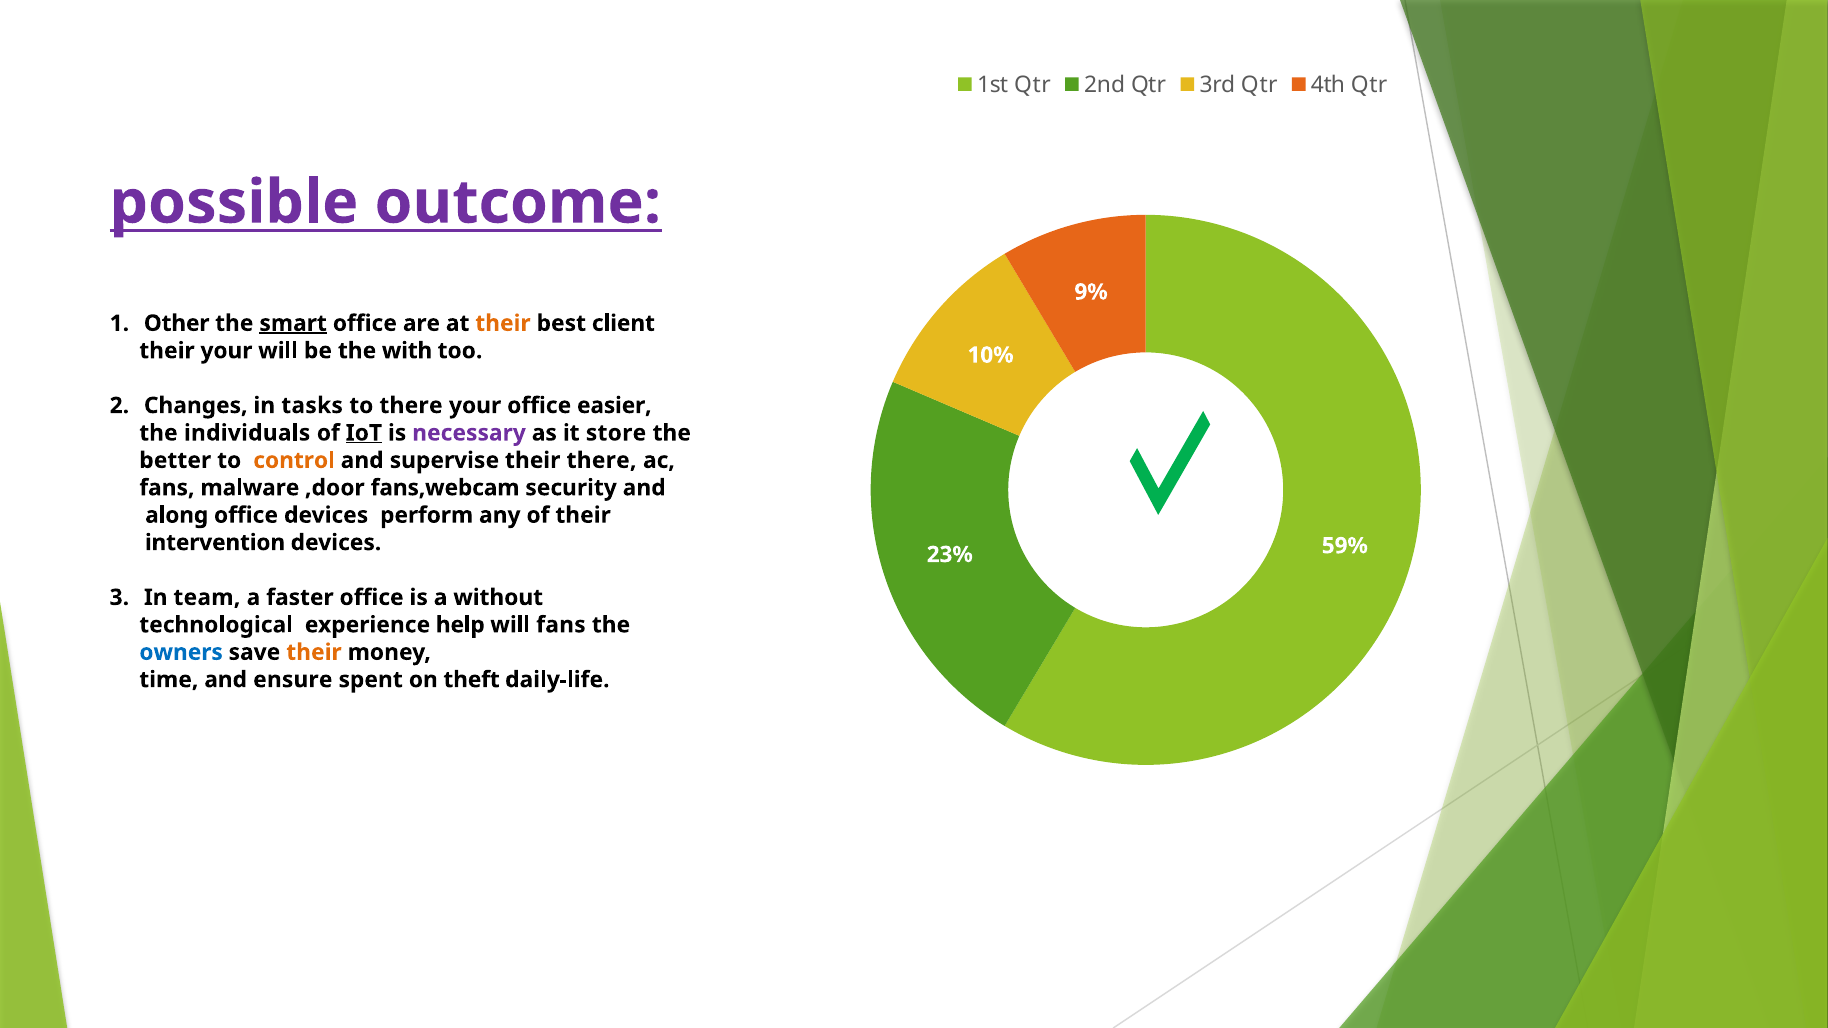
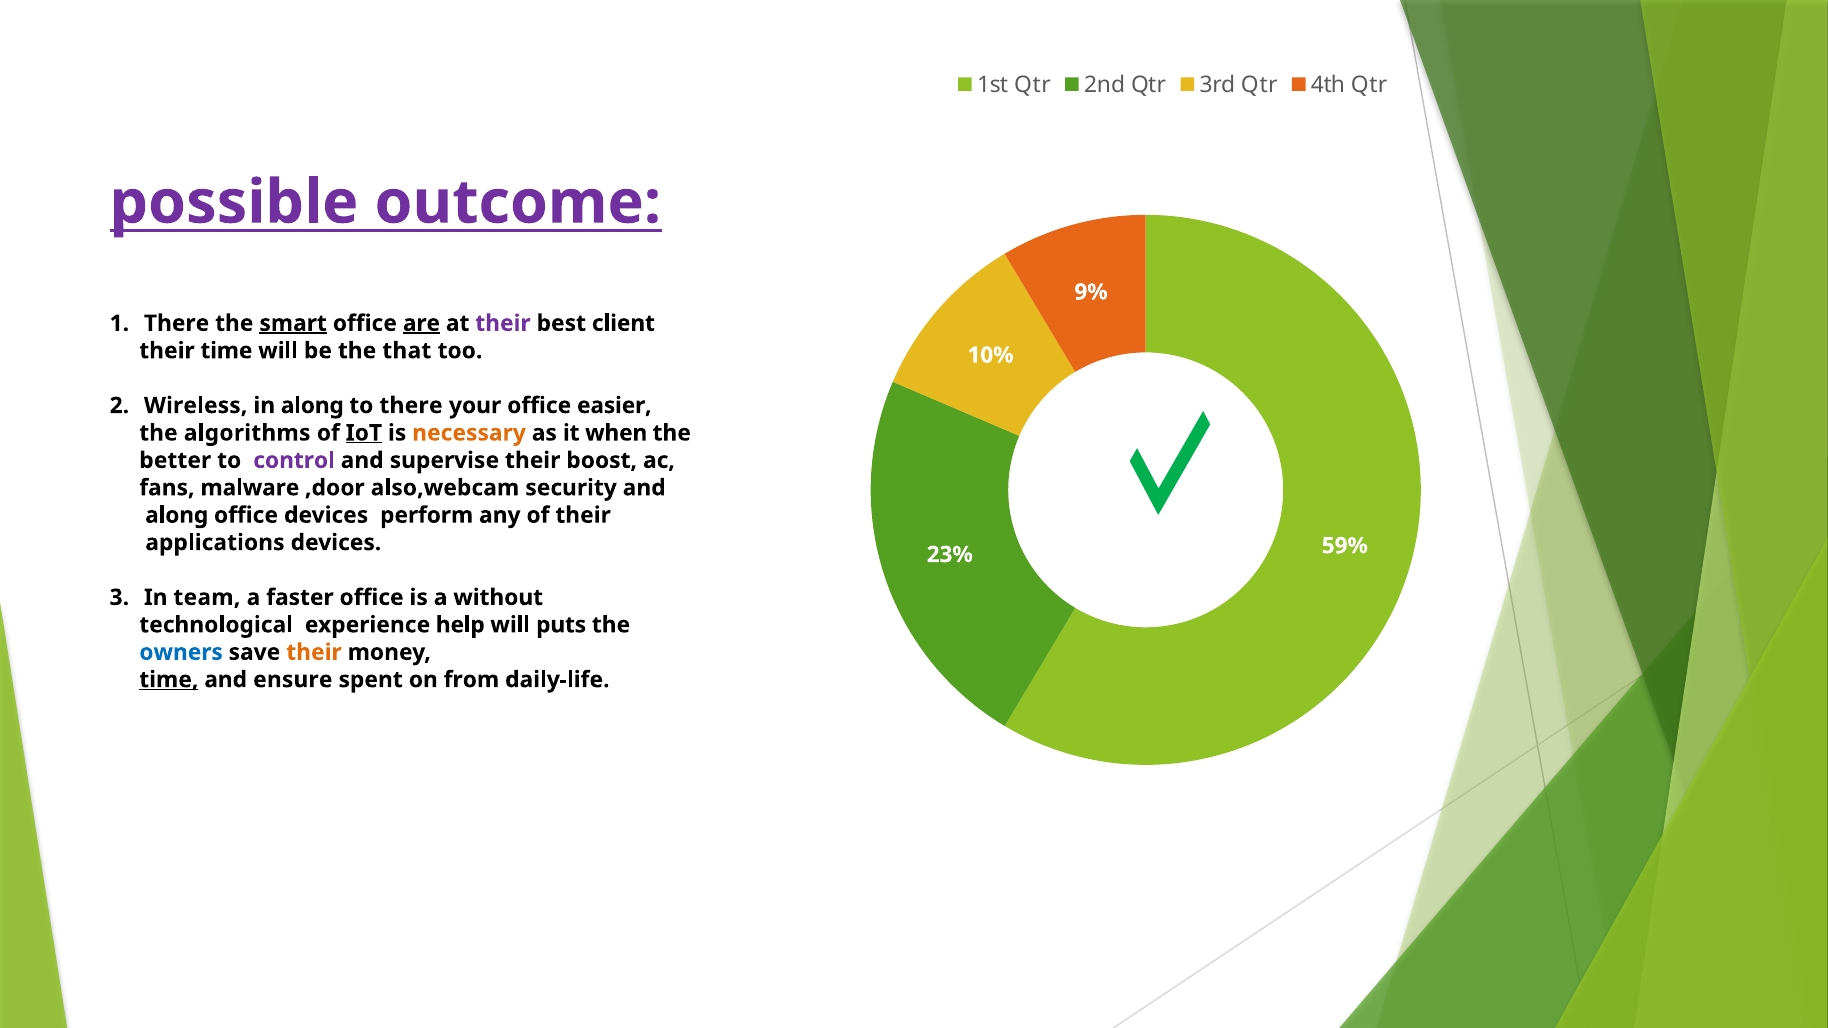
Other at (177, 323): Other -> There
are underline: none -> present
their at (503, 323) colour: orange -> purple
their your: your -> time
with: with -> that
Changes: Changes -> Wireless
in tasks: tasks -> along
individuals: individuals -> algorithms
necessary colour: purple -> orange
store: store -> when
control colour: orange -> purple
their there: there -> boost
fans,webcam: fans,webcam -> also,webcam
intervention: intervention -> applications
will fans: fans -> puts
time at (169, 680) underline: none -> present
theft: theft -> from
